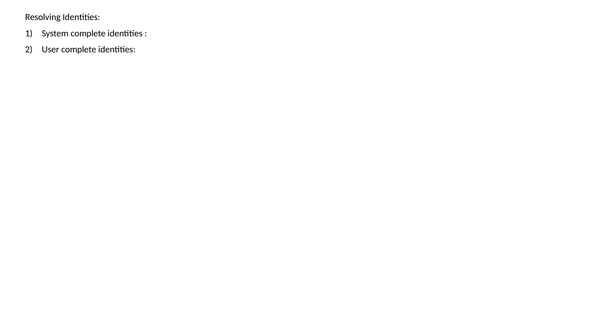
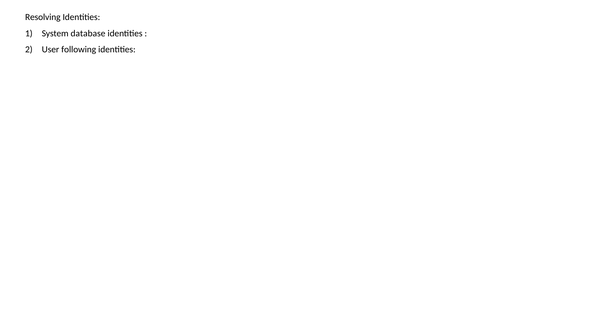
System complete: complete -> database
User complete: complete -> following
